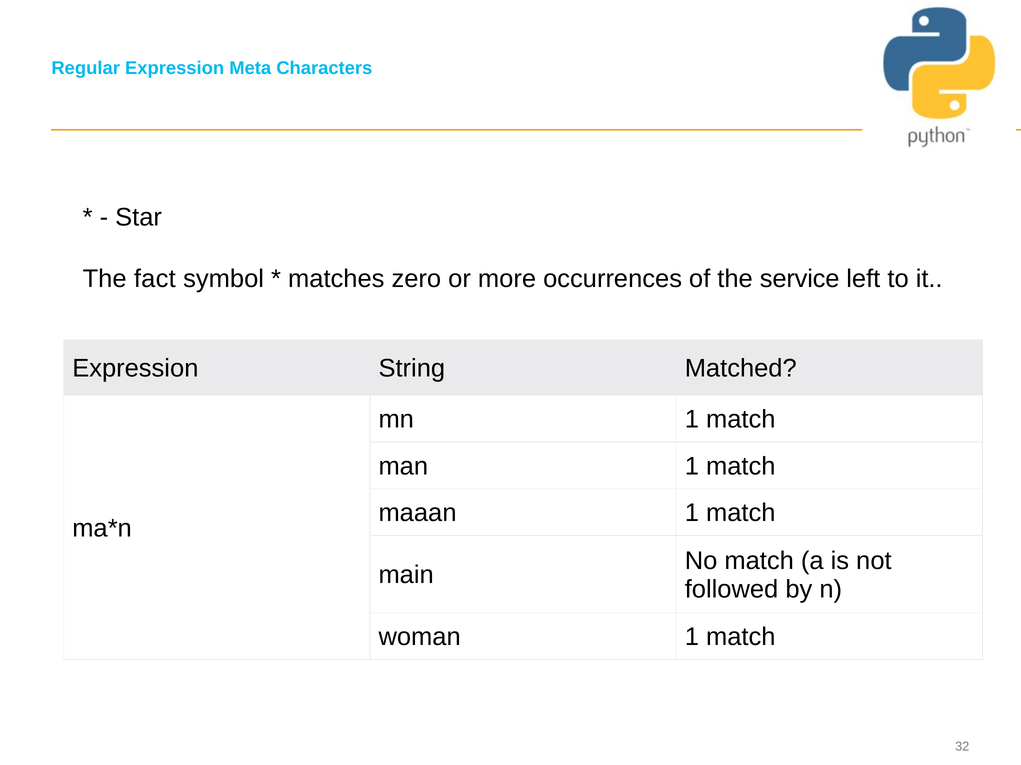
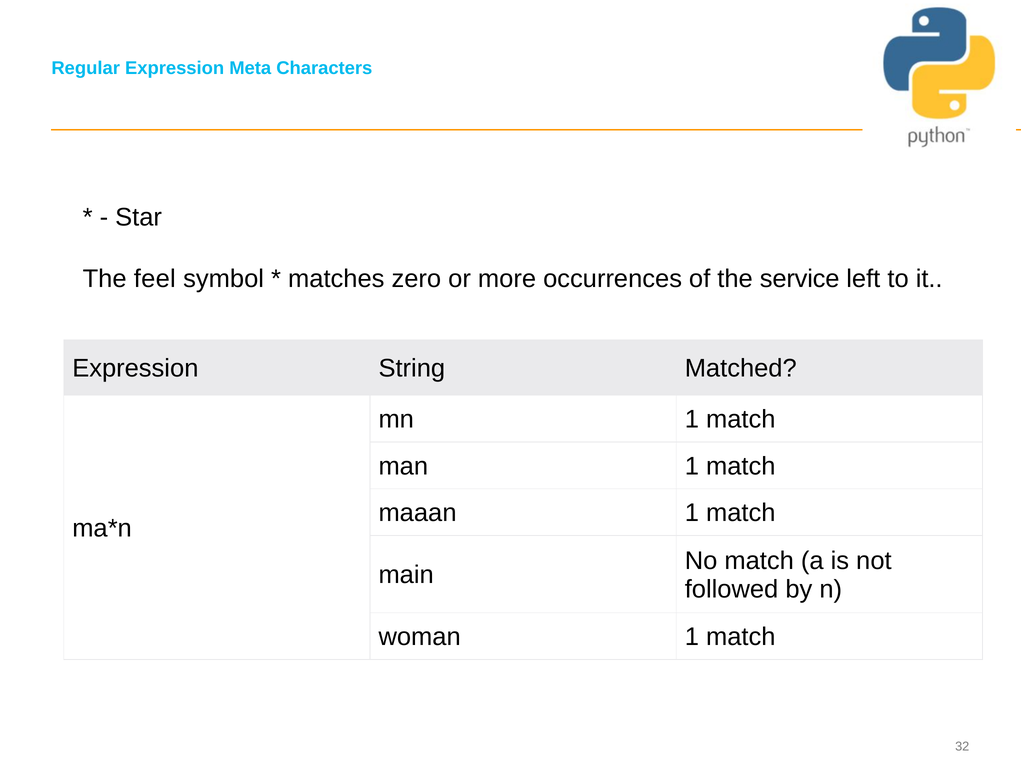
fact: fact -> feel
